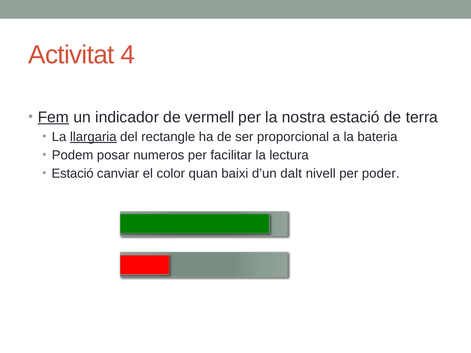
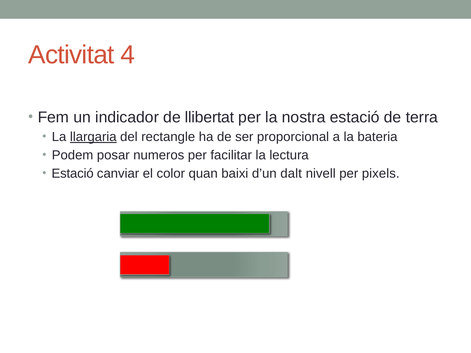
Fem underline: present -> none
vermell: vermell -> llibertat
poder: poder -> pixels
